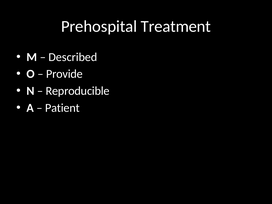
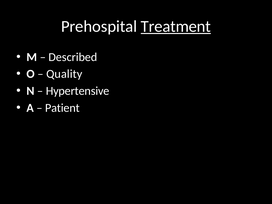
Treatment underline: none -> present
Provide: Provide -> Quality
Reproducible: Reproducible -> Hypertensive
